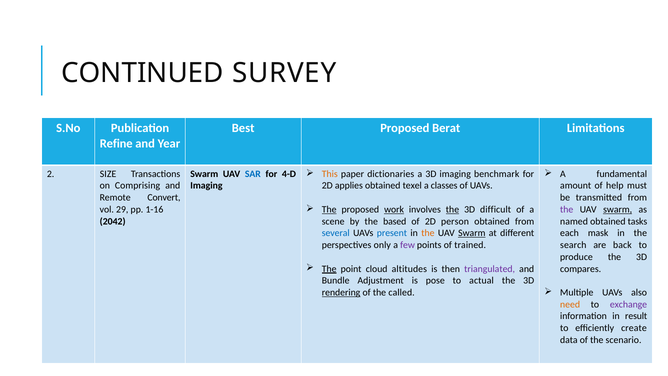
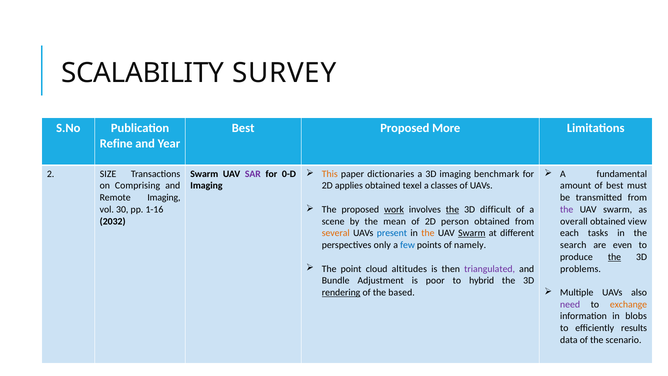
CONTINUED: CONTINUED -> SCALABILITY
Berat: Berat -> More
SAR colour: blue -> purple
4-D: 4-D -> 0-D
of help: help -> best
Remote Convert: Convert -> Imaging
The at (329, 209) underline: present -> none
29: 29 -> 30
swarm at (618, 209) underline: present -> none
2042: 2042 -> 2032
based: based -> mean
named: named -> overall
tasks: tasks -> view
several colour: blue -> orange
mask: mask -> tasks
few colour: purple -> blue
trained: trained -> namely
back: back -> even
the at (614, 257) underline: none -> present
The at (329, 269) underline: present -> none
compares: compares -> problems
pose: pose -> poor
actual: actual -> hybrid
called: called -> based
need colour: orange -> purple
exchange colour: purple -> orange
result: result -> blobs
create: create -> results
